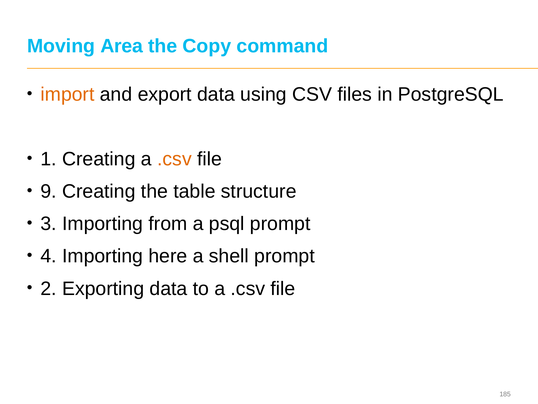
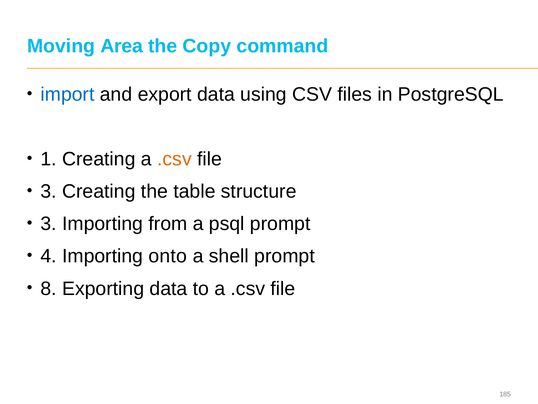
import colour: orange -> blue
9 at (49, 191): 9 -> 3
here: here -> onto
2: 2 -> 8
